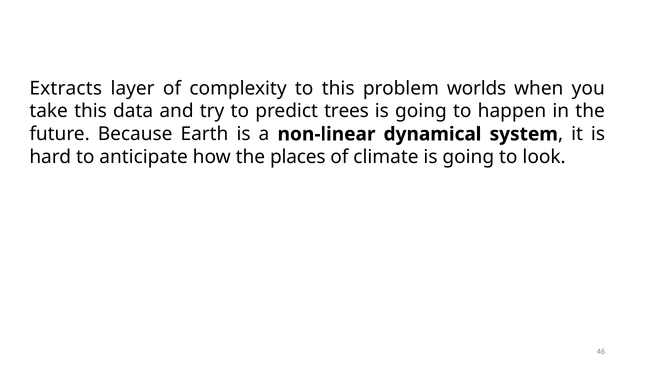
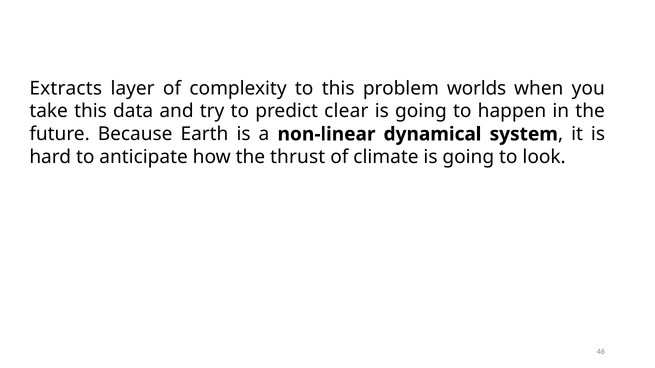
trees: trees -> clear
places: places -> thrust
